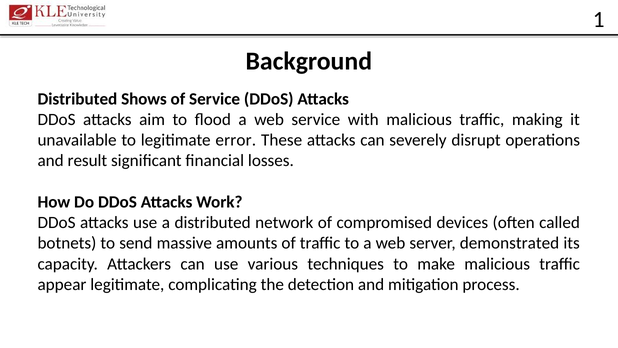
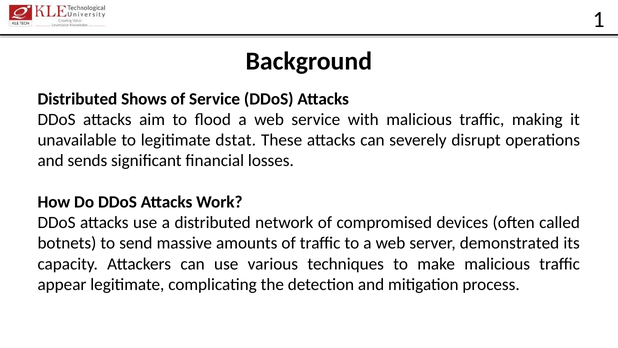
error: error -> dstat
result: result -> sends
